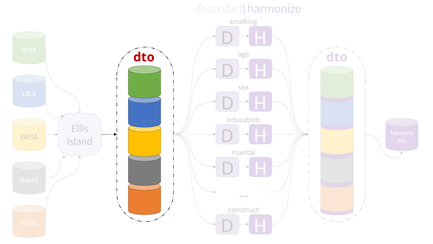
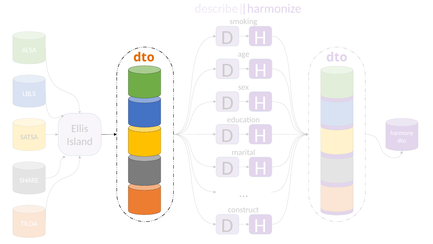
dto at (144, 57) colour: red -> orange
